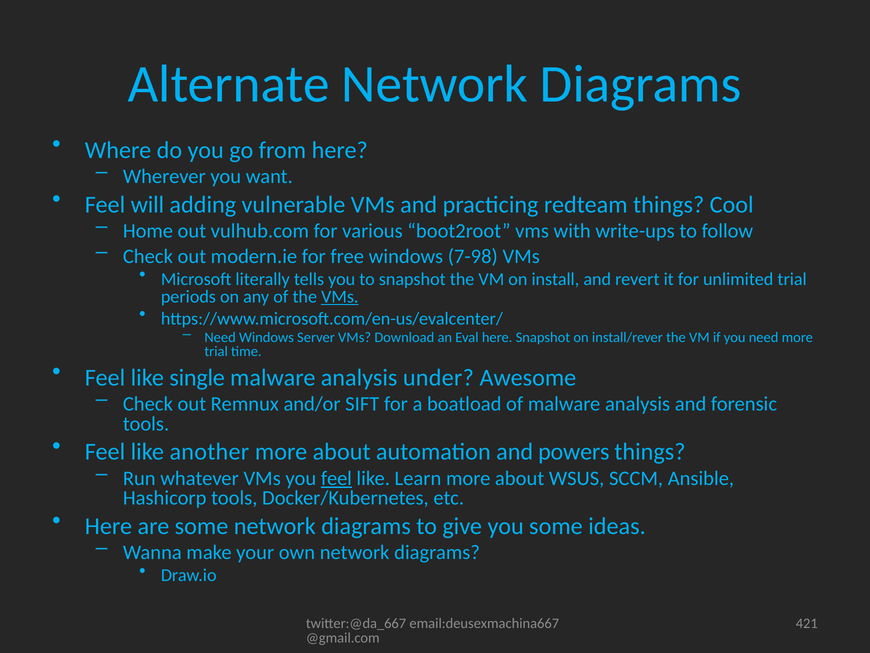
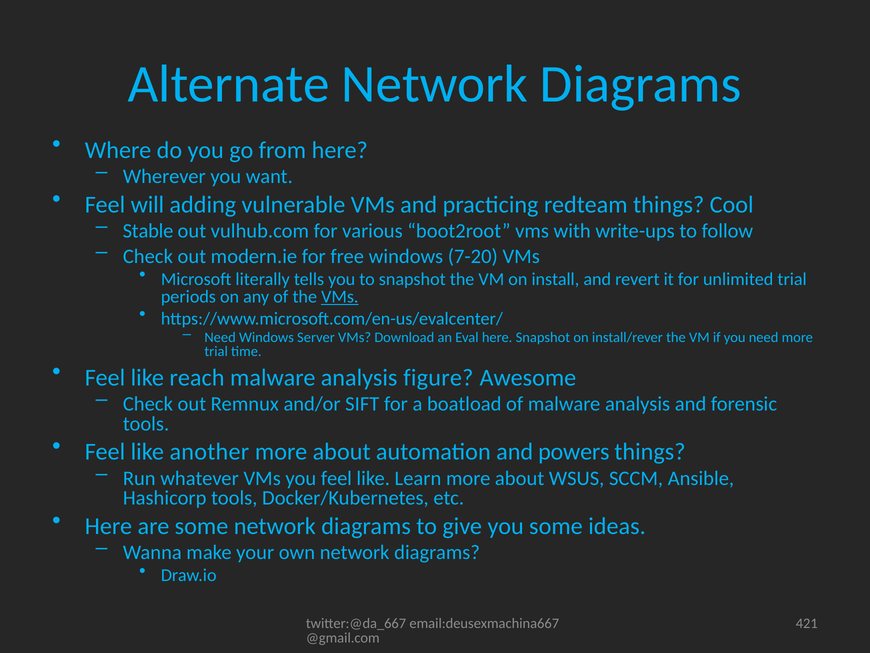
Home: Home -> Stable
7-98: 7-98 -> 7-20
single: single -> reach
under: under -> figure
feel at (336, 478) underline: present -> none
